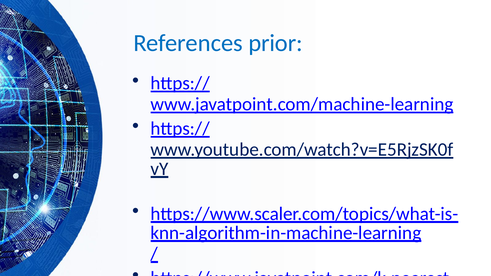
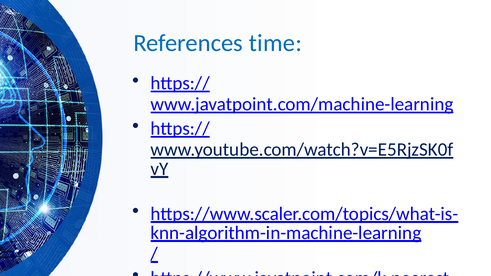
prior: prior -> time
